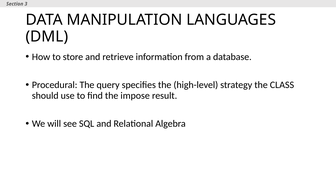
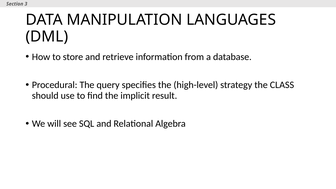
impose: impose -> implicit
